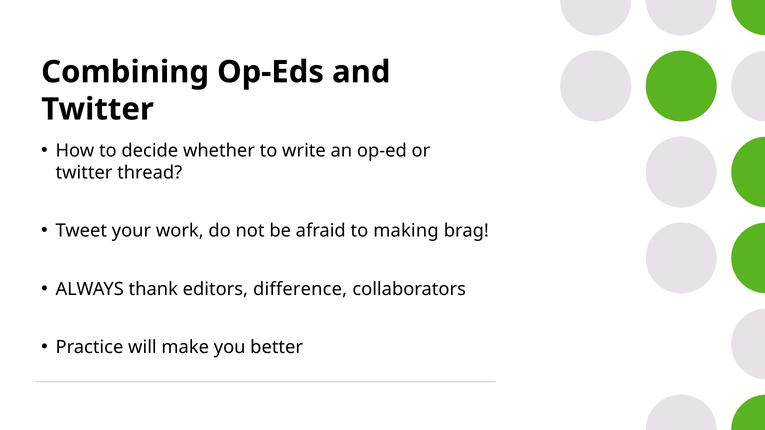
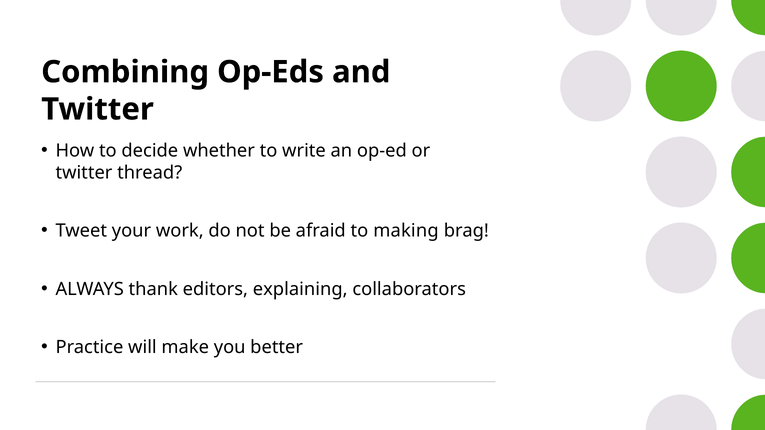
difference: difference -> explaining
